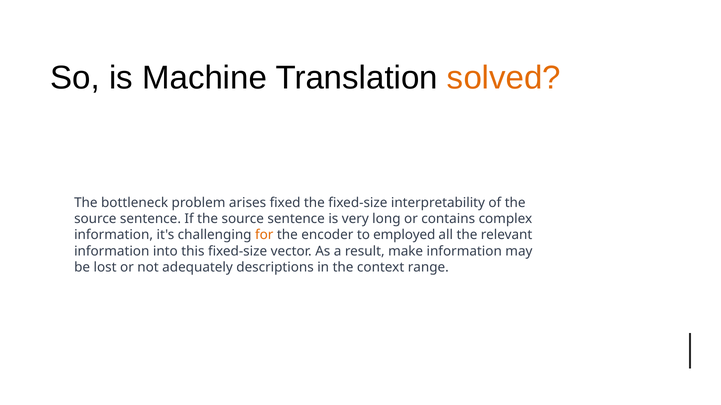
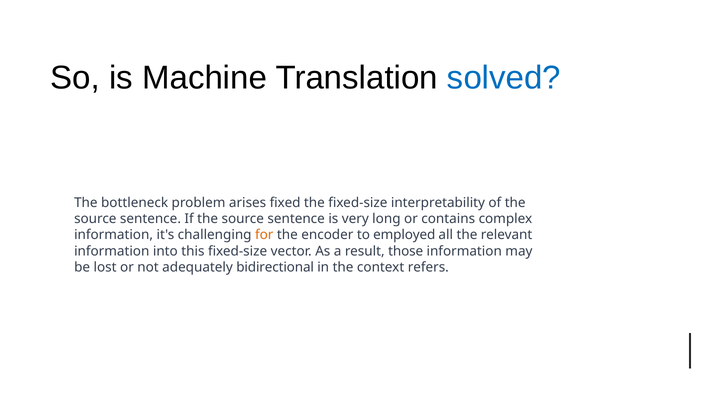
solved colour: orange -> blue
make: make -> those
descriptions: descriptions -> bidirectional
range: range -> refers
